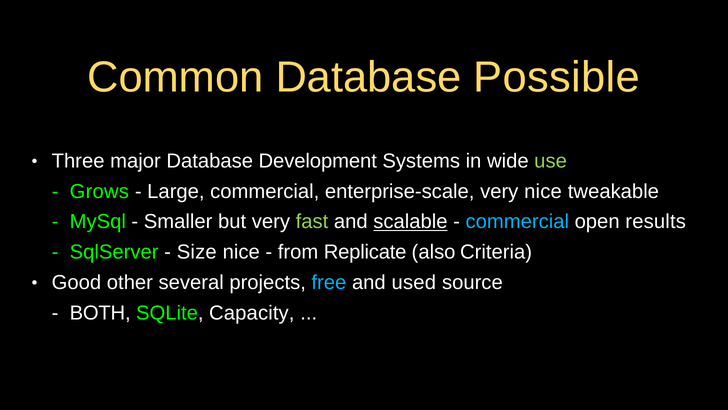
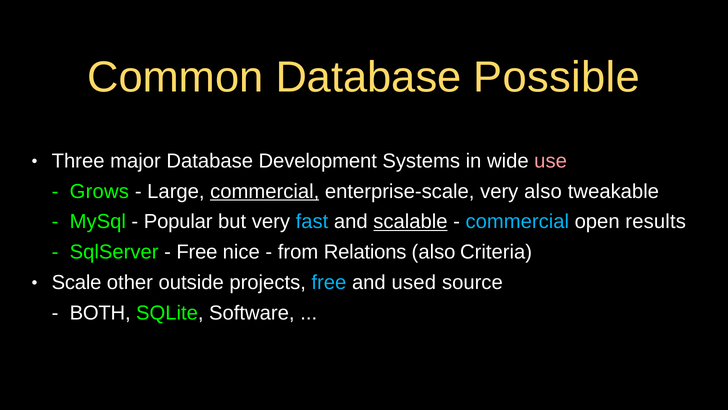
use colour: light green -> pink
commercial at (265, 191) underline: none -> present
very nice: nice -> also
Smaller: Smaller -> Popular
fast colour: light green -> light blue
Size at (197, 252): Size -> Free
Replicate: Replicate -> Relations
Good: Good -> Scale
several: several -> outside
Capacity: Capacity -> Software
